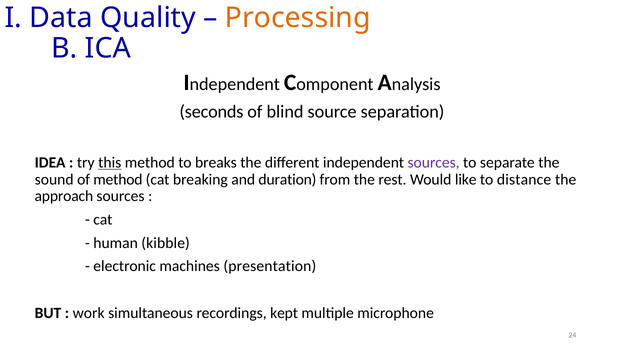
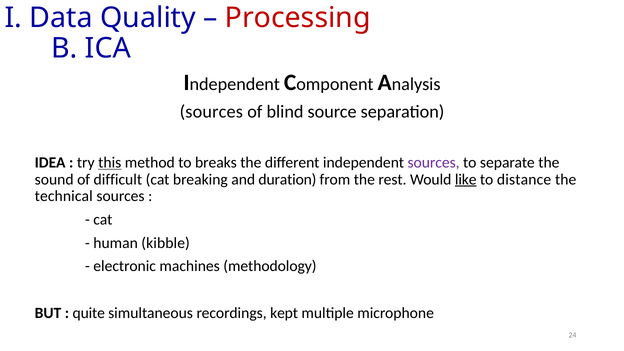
Processing colour: orange -> red
seconds at (211, 112): seconds -> sources
of method: method -> difficult
like underline: none -> present
approach: approach -> technical
presentation: presentation -> methodology
work: work -> quite
